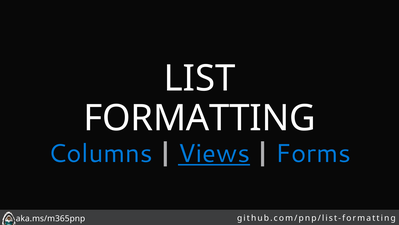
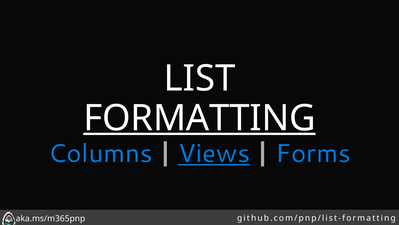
FORMATTING underline: none -> present
